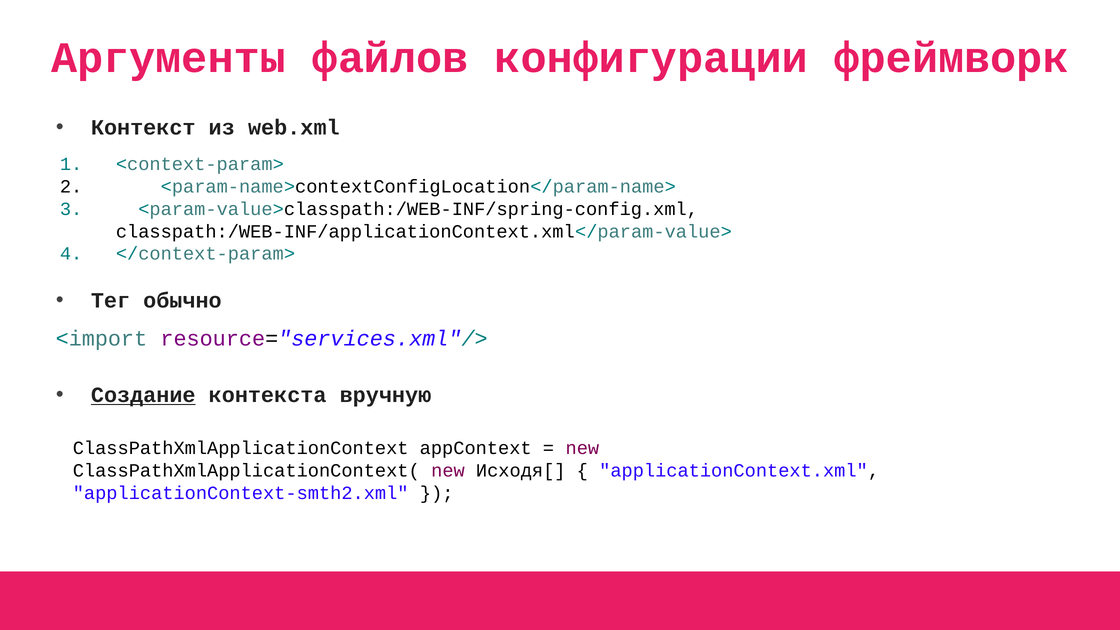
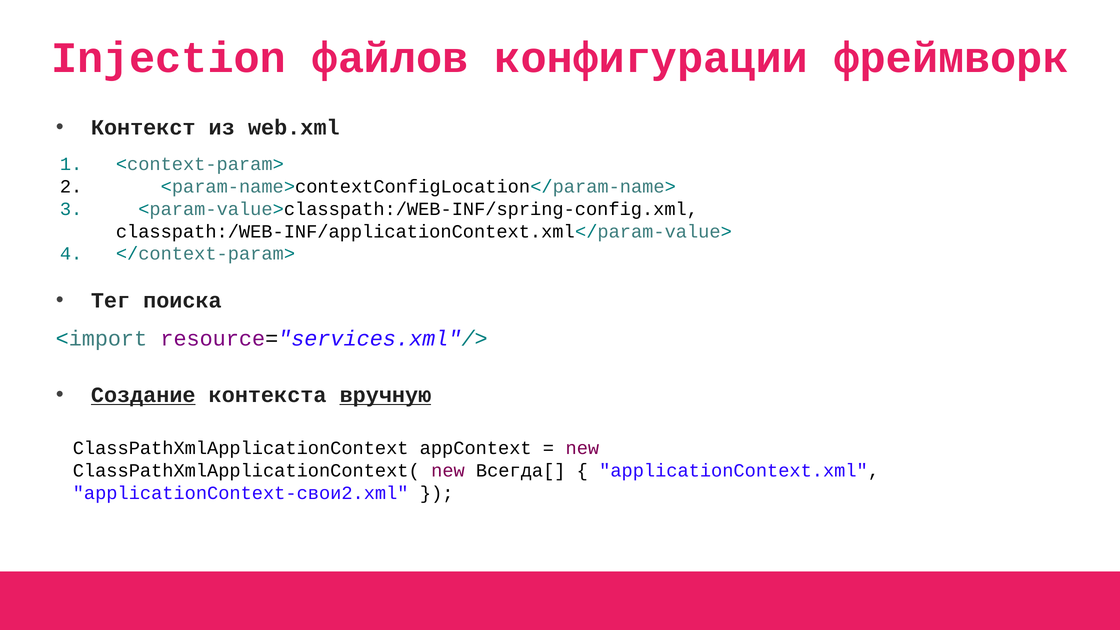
Аргументы: Аргументы -> Injection
обычно: обычно -> поиска
вручную underline: none -> present
Исходя[: Исходя[ -> Всегда[
applicationContext-smth2.xml: applicationContext-smth2.xml -> applicationContext-свои2.xml
